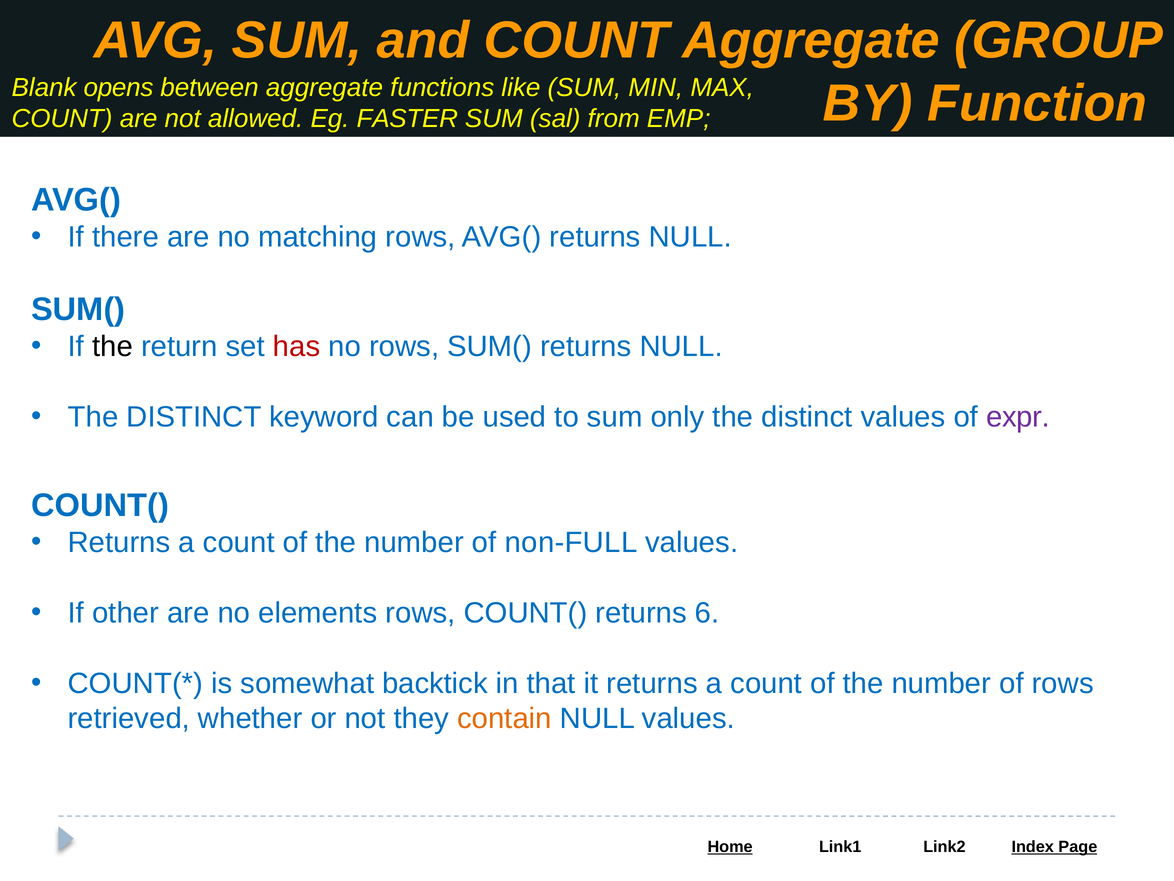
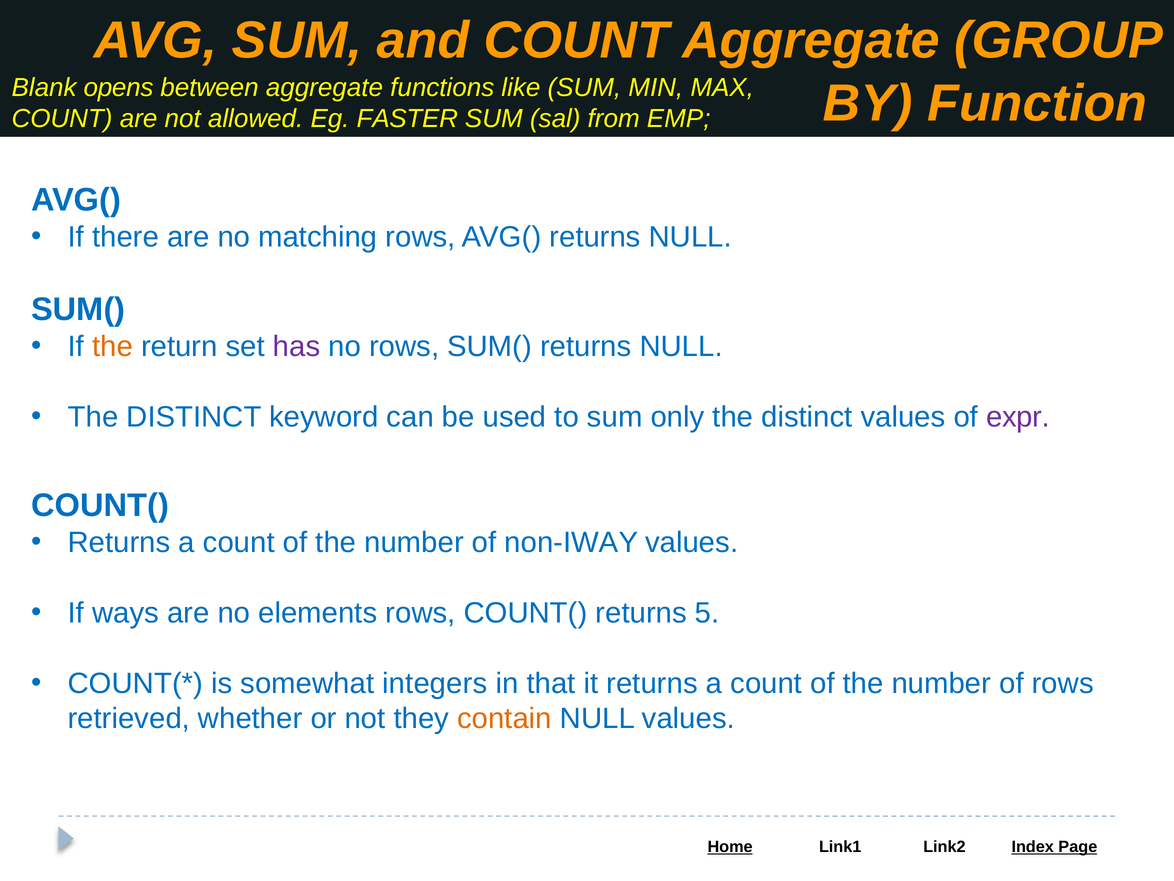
the at (113, 346) colour: black -> orange
has colour: red -> purple
non-FULL: non-FULL -> non-IWAY
other: other -> ways
6: 6 -> 5
backtick: backtick -> integers
